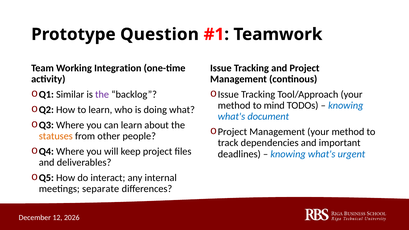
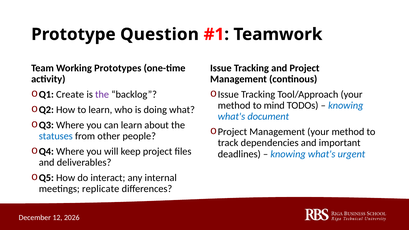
Integration: Integration -> Prototypes
Similar: Similar -> Create
statuses colour: orange -> blue
separate: separate -> replicate
